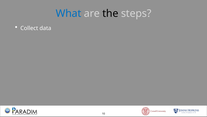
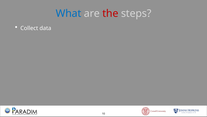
the colour: black -> red
